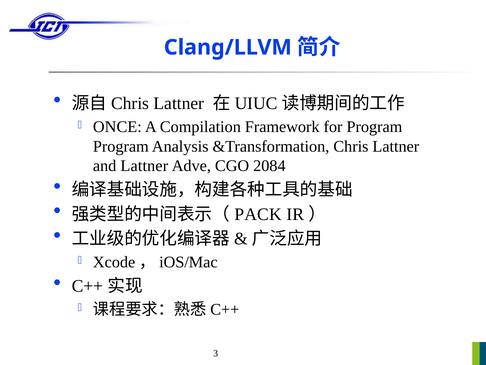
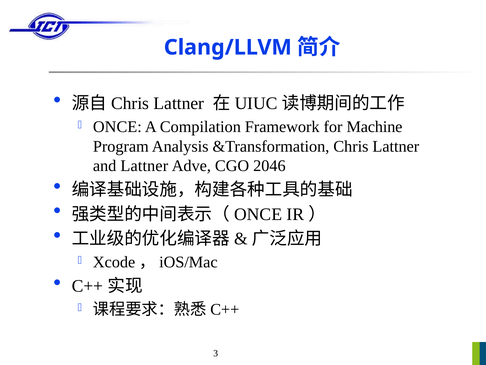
for Program: Program -> Machine
2084: 2084 -> 2046
PACK at (258, 214): PACK -> ONCE
